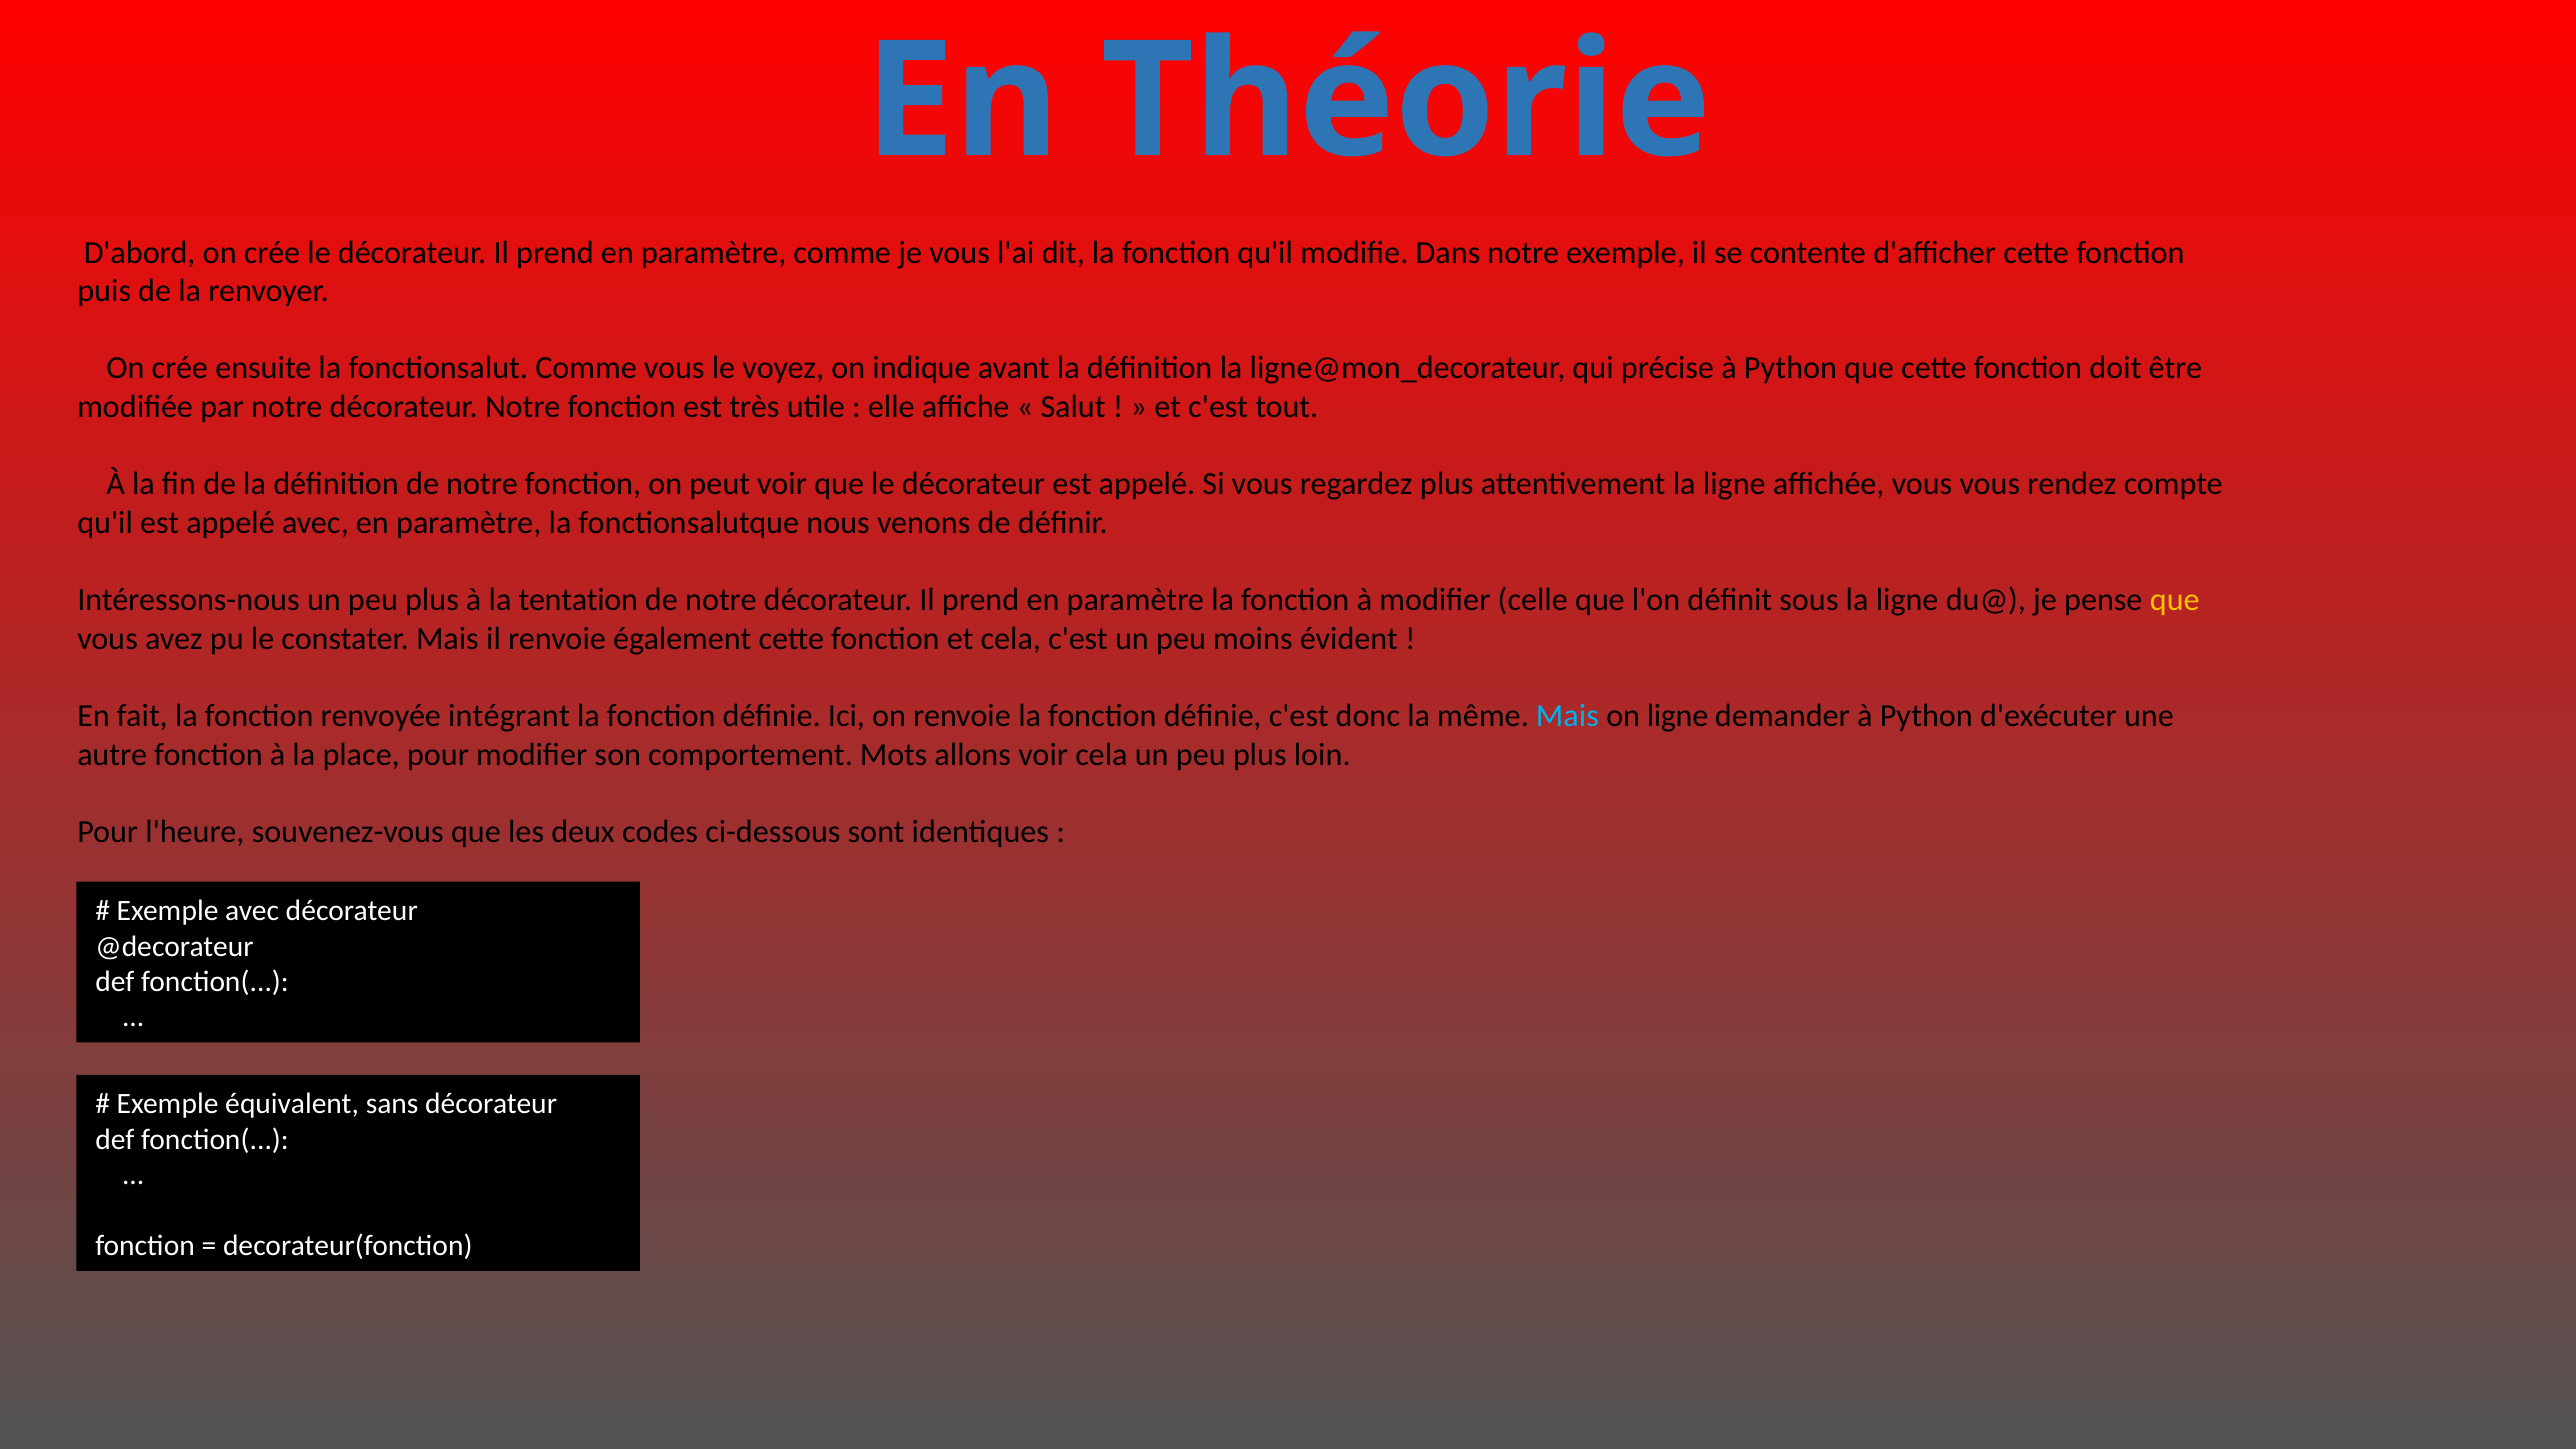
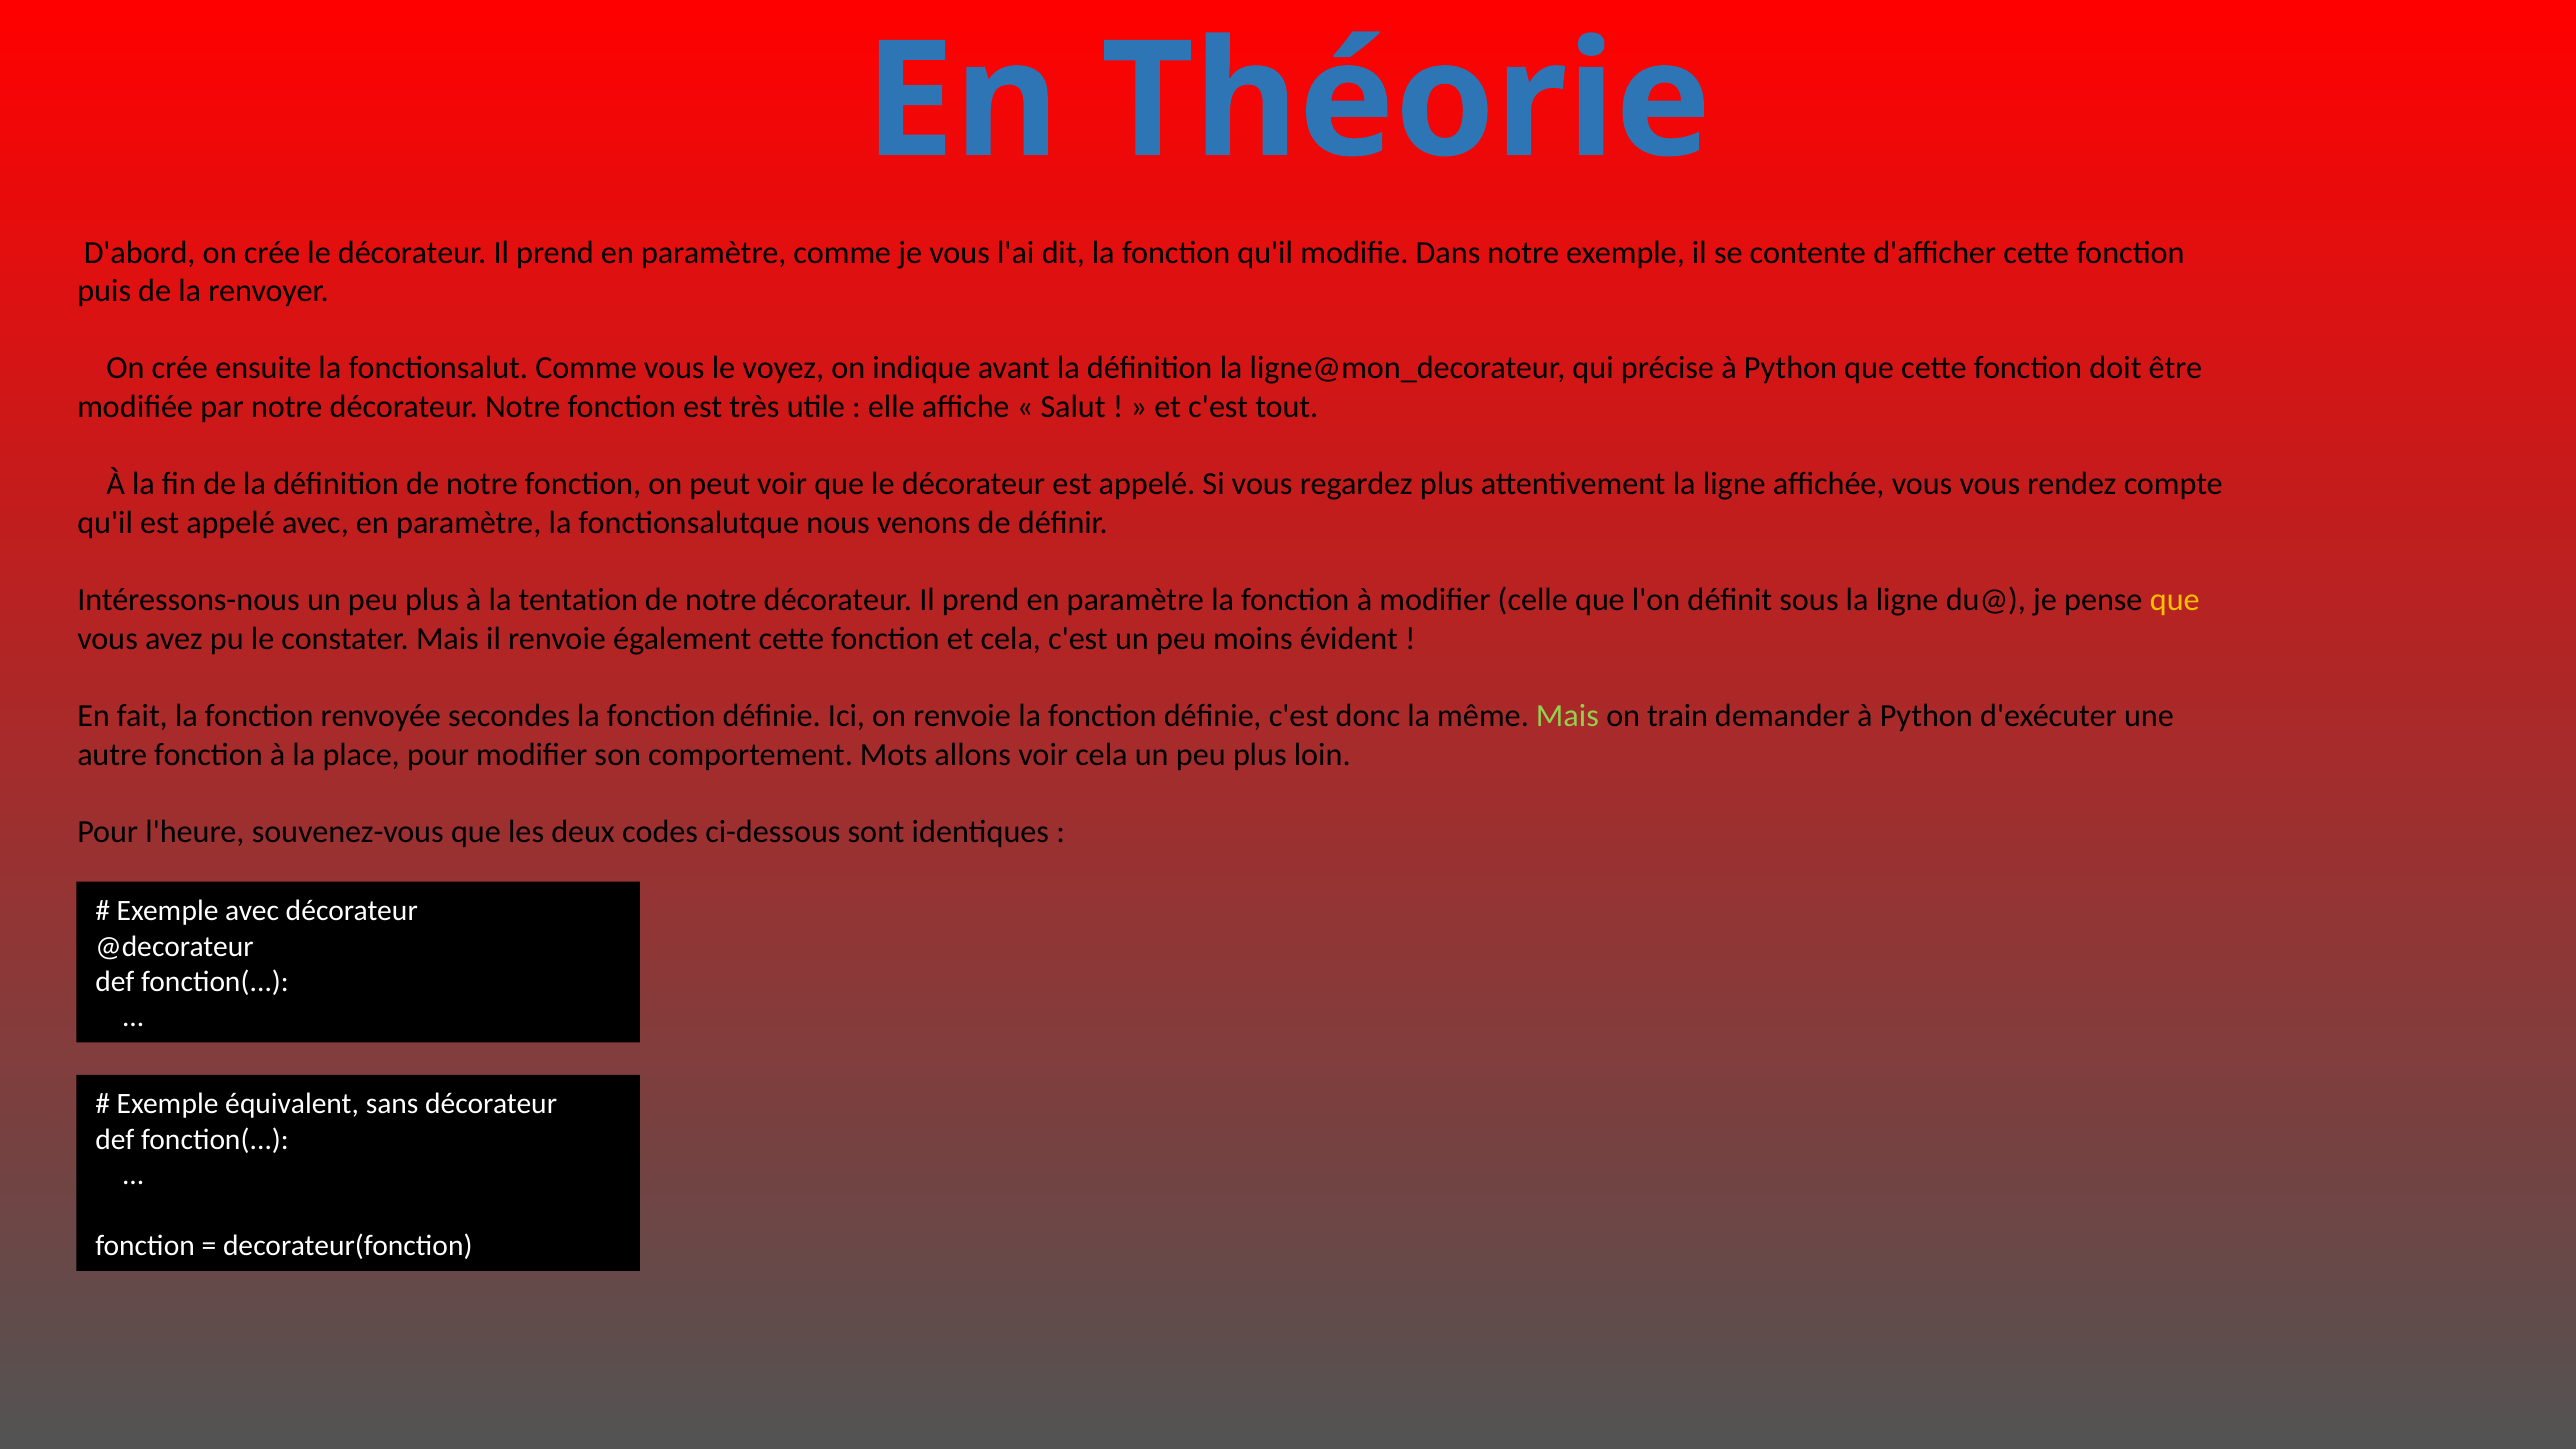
intégrant: intégrant -> secondes
Mais at (1567, 716) colour: light blue -> light green
on ligne: ligne -> train
